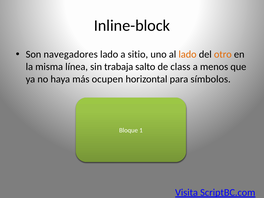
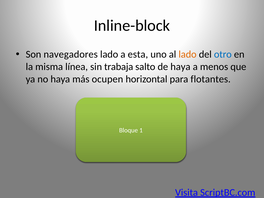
sitio: sitio -> esta
otro colour: orange -> blue
de class: class -> haya
símbolos: símbolos -> flotantes
